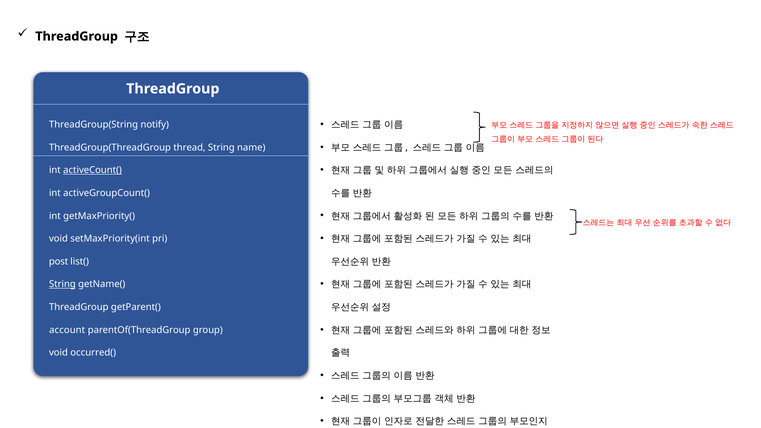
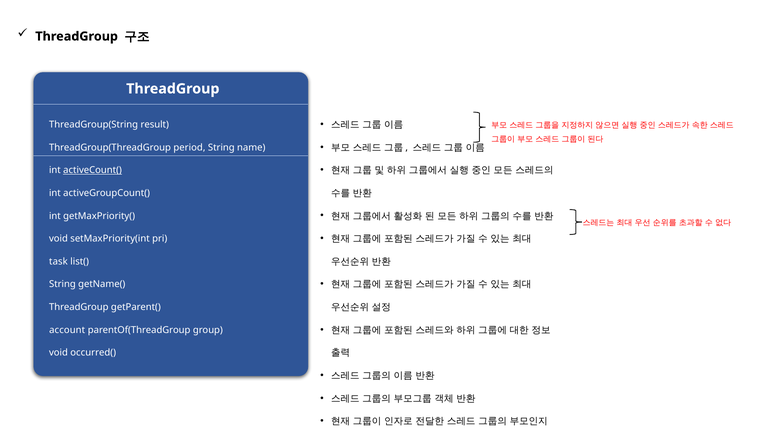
notify: notify -> result
thread: thread -> period
post: post -> task
String at (62, 284) underline: present -> none
